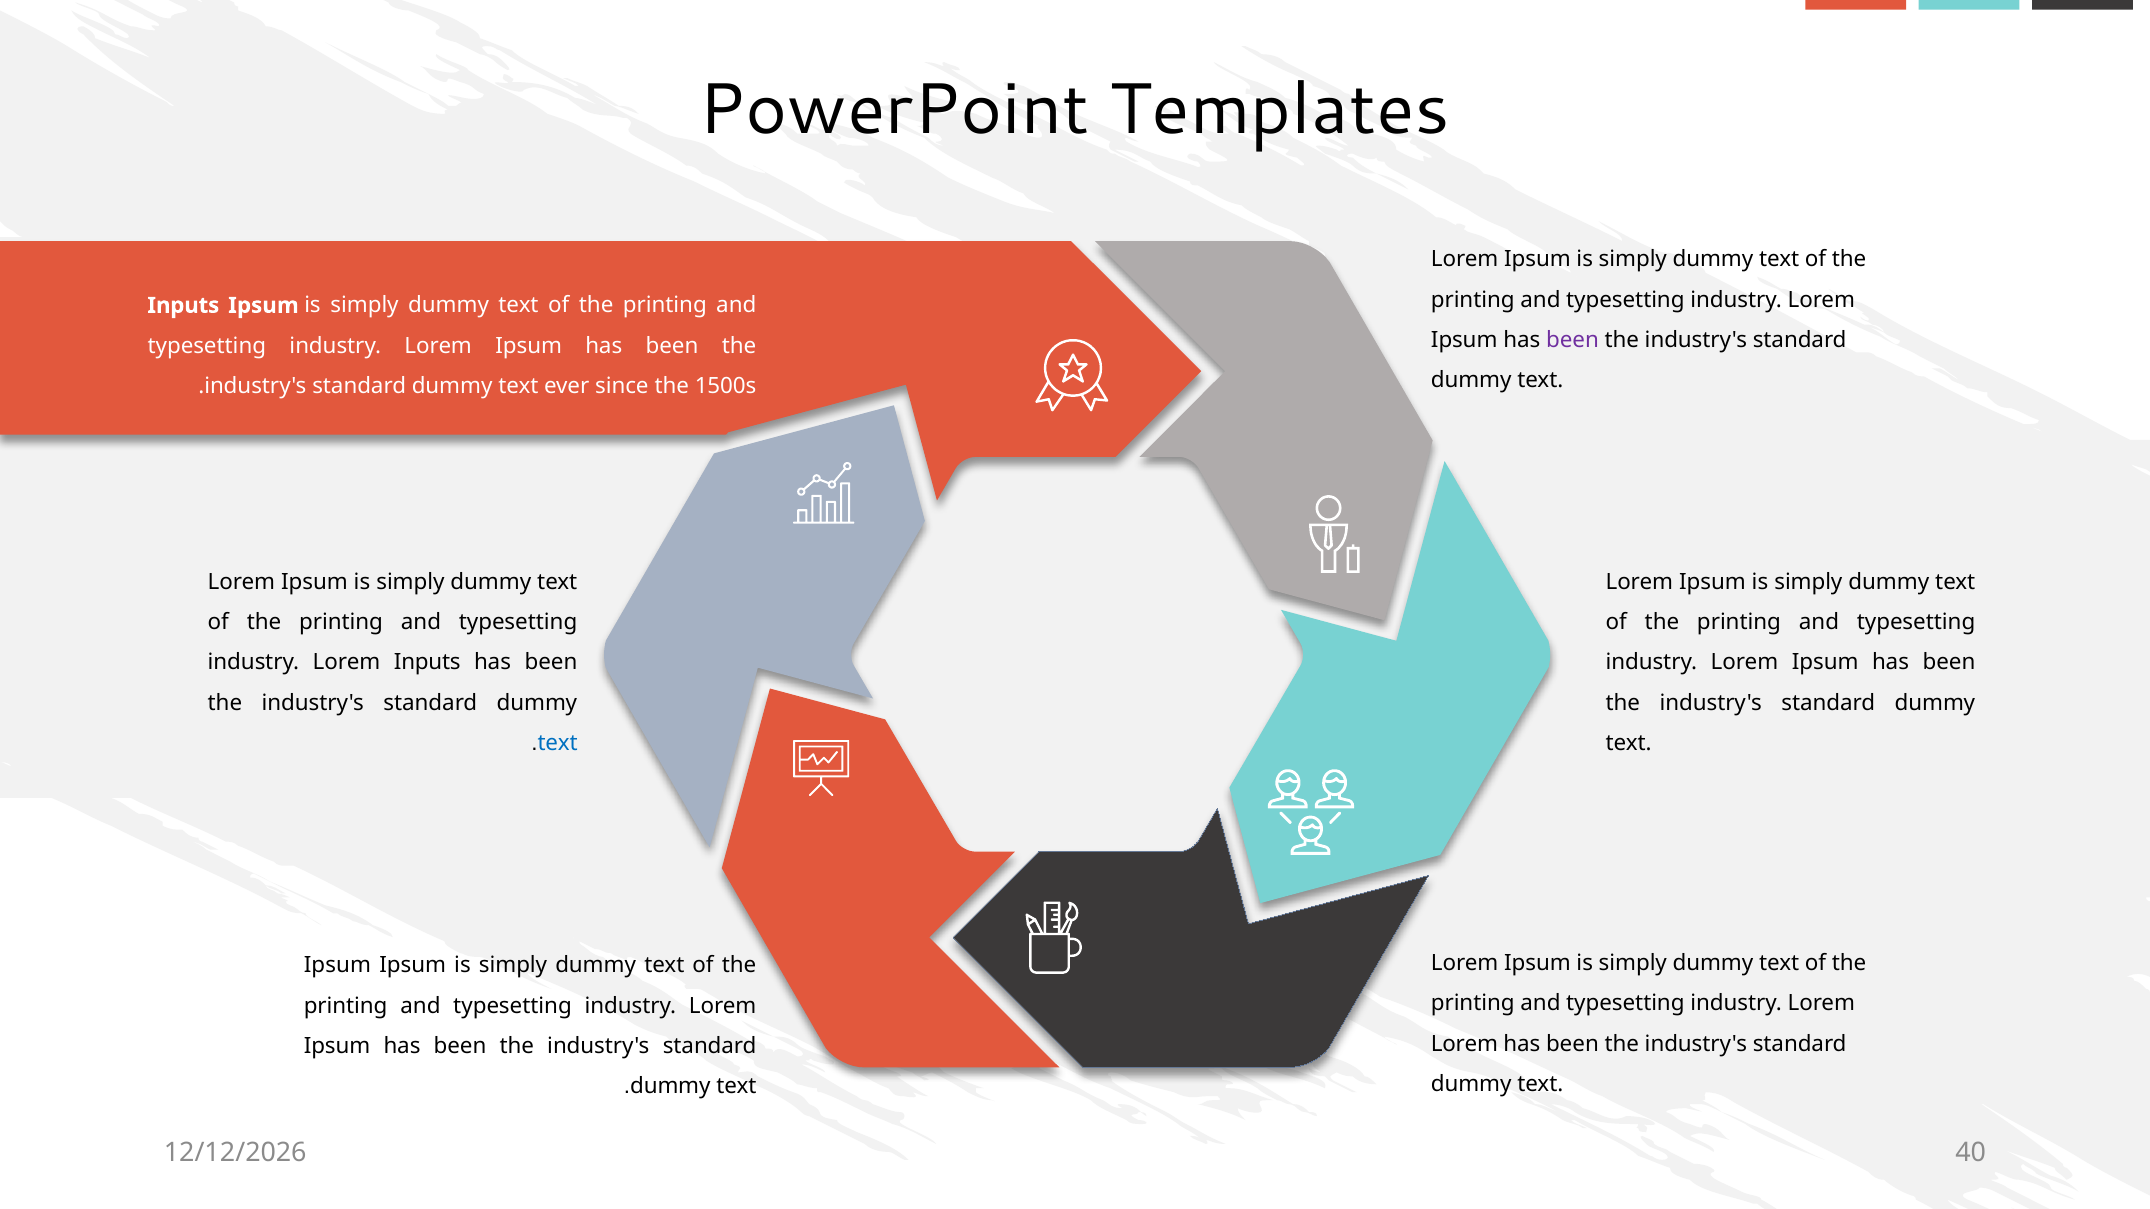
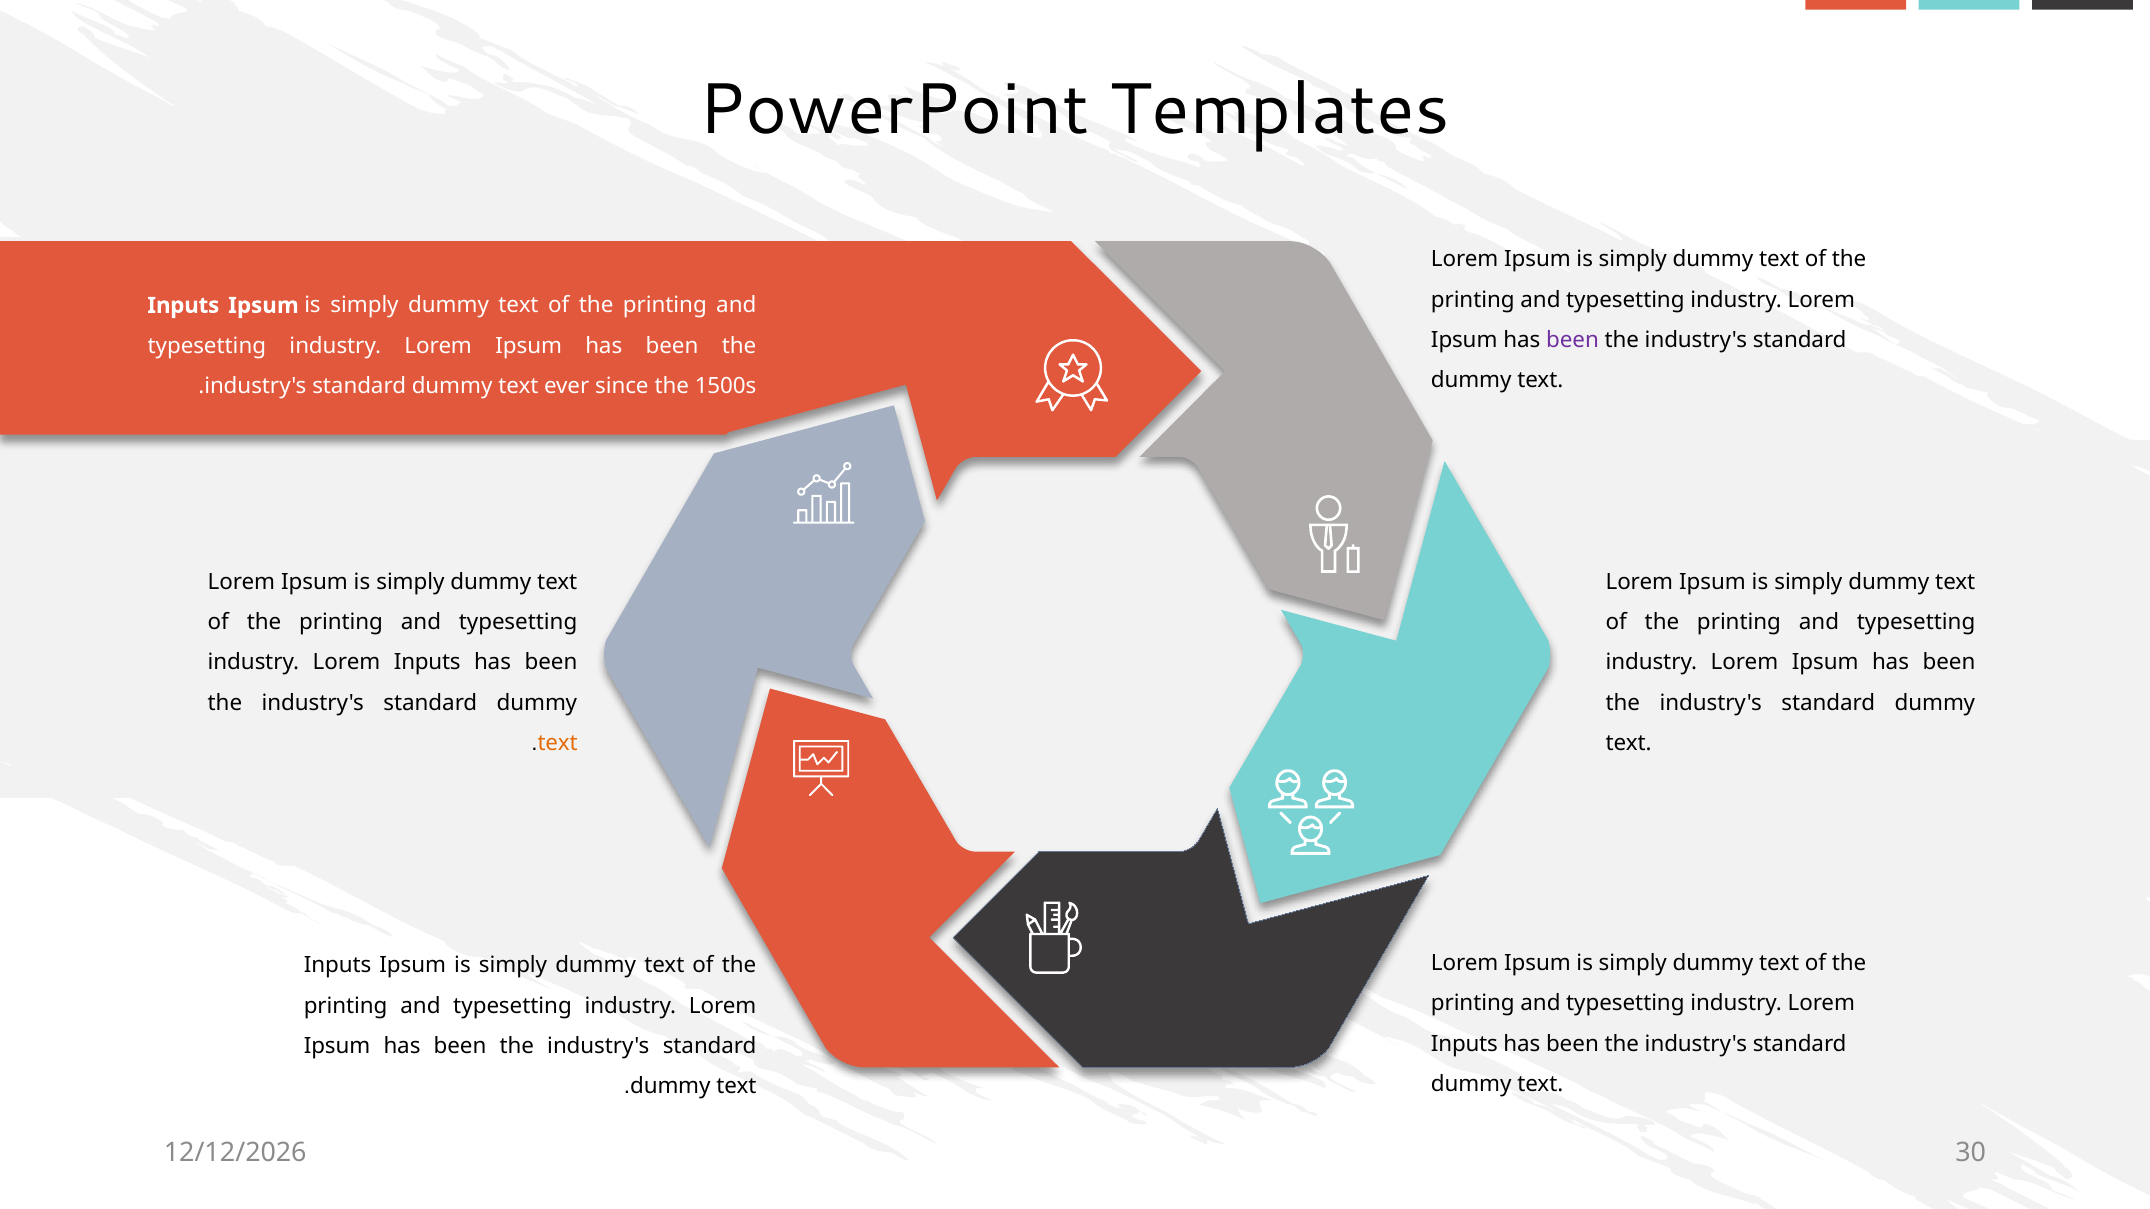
text at (558, 743) colour: blue -> orange
Ipsum at (337, 966): Ipsum -> Inputs
Lorem at (1464, 1044): Lorem -> Inputs
40: 40 -> 30
